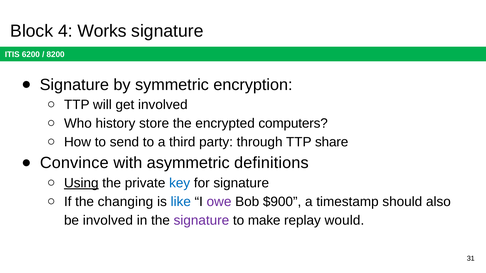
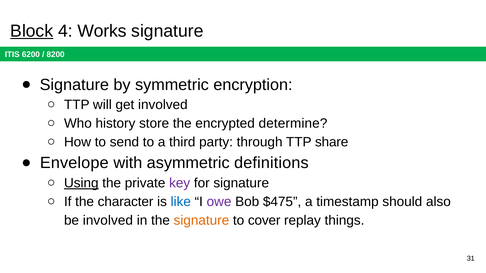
Block underline: none -> present
computers: computers -> determine
Convince: Convince -> Envelope
key colour: blue -> purple
changing: changing -> character
$900: $900 -> $475
signature at (201, 221) colour: purple -> orange
make: make -> cover
would: would -> things
